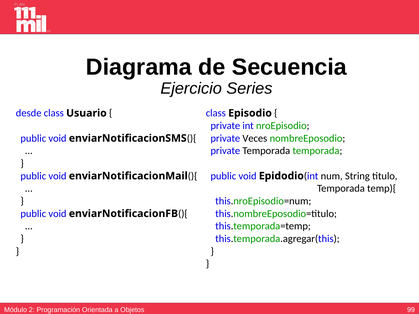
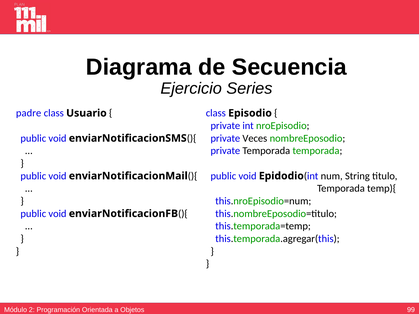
desde: desde -> padre
